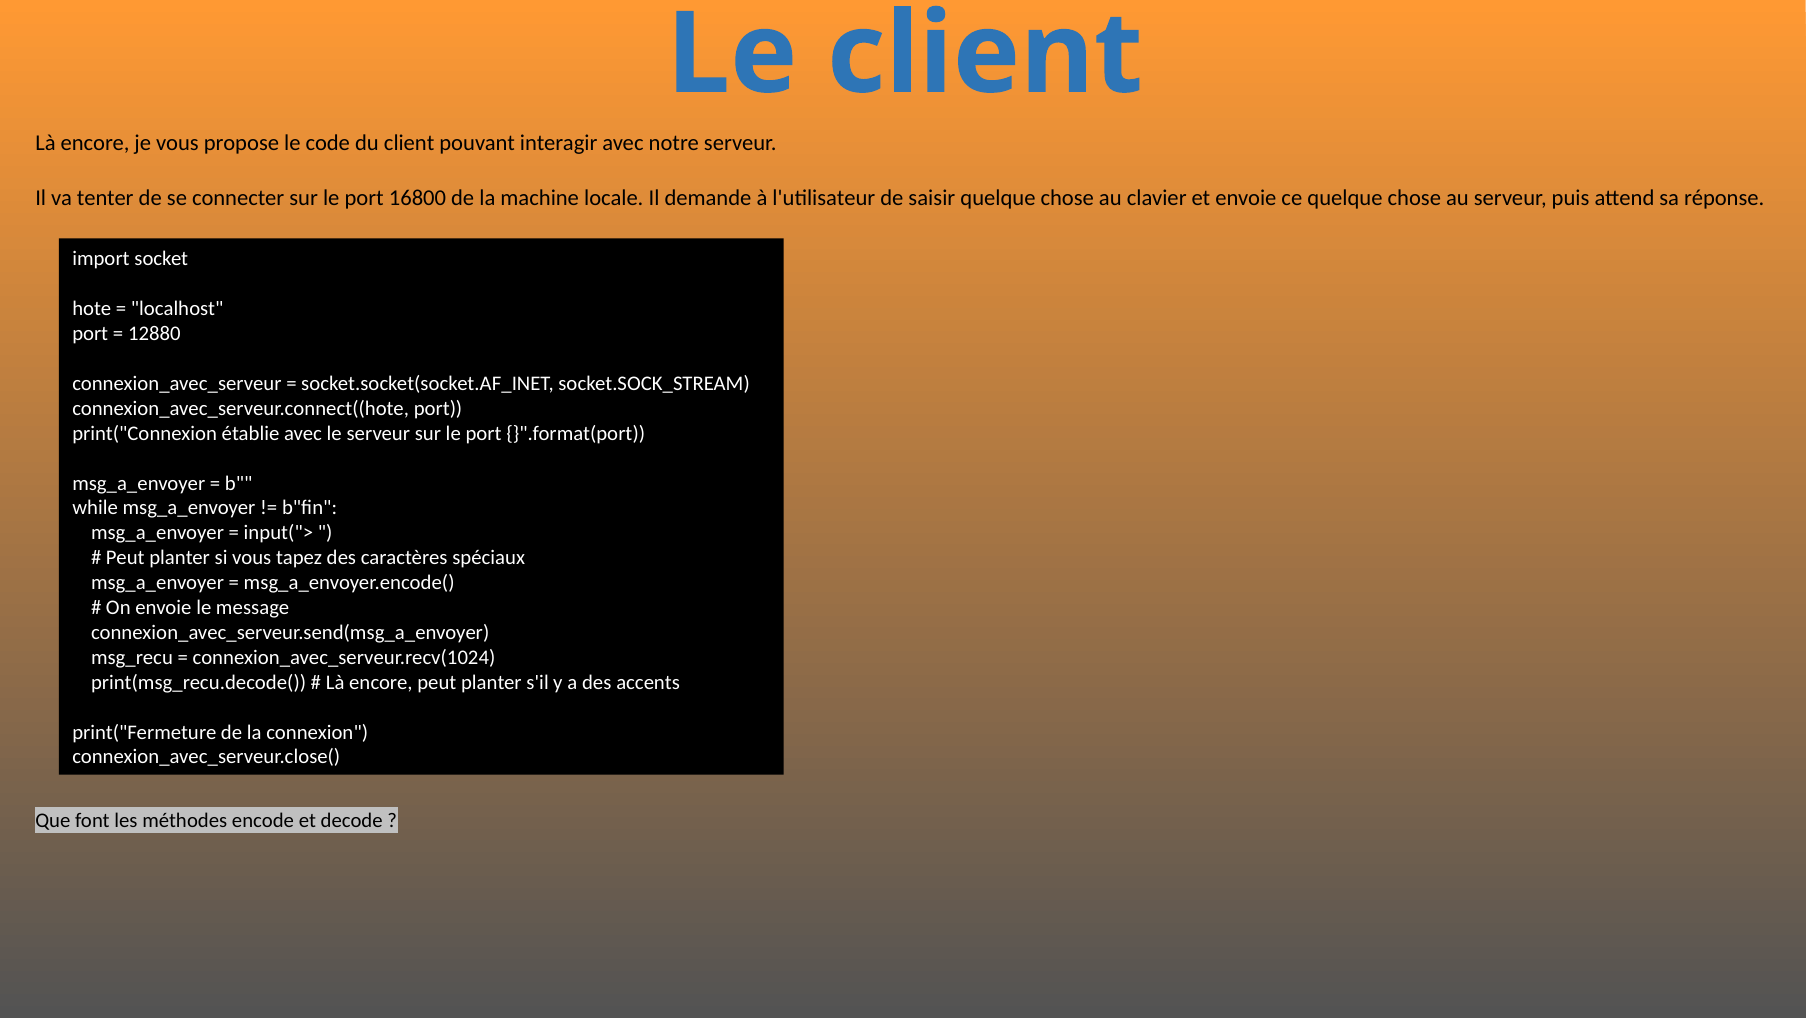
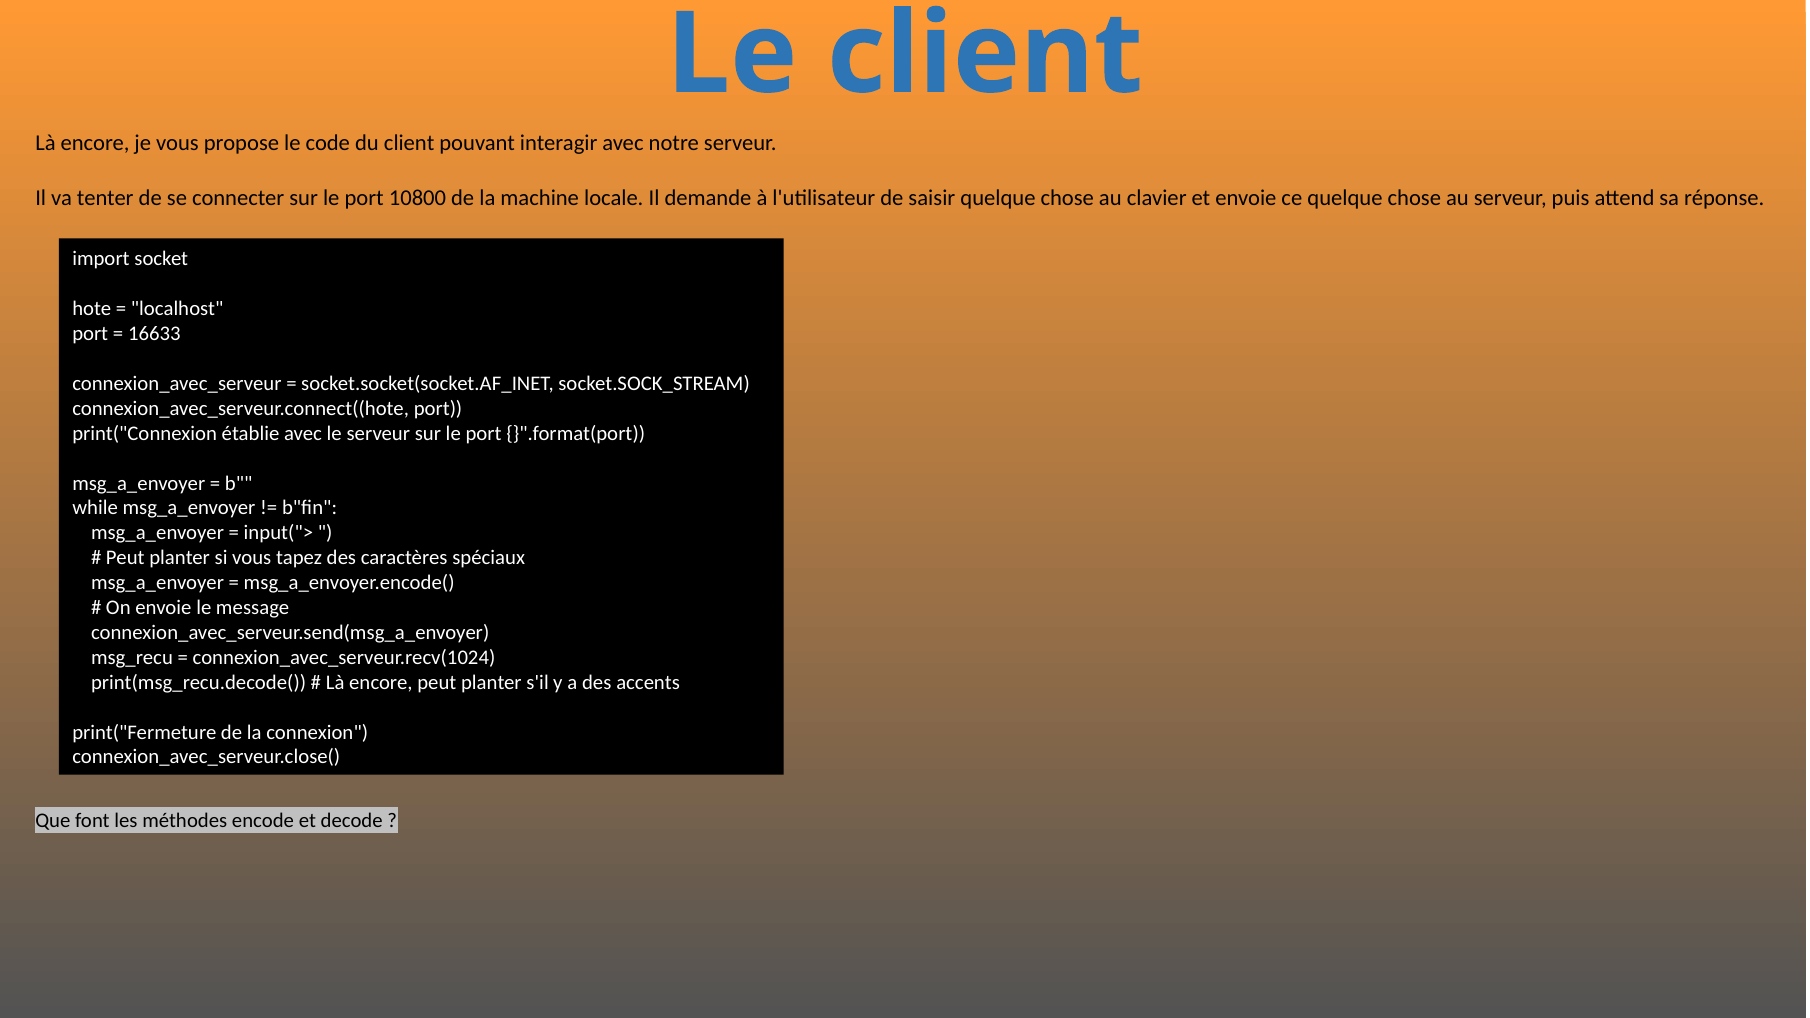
16800: 16800 -> 10800
12880: 12880 -> 16633
